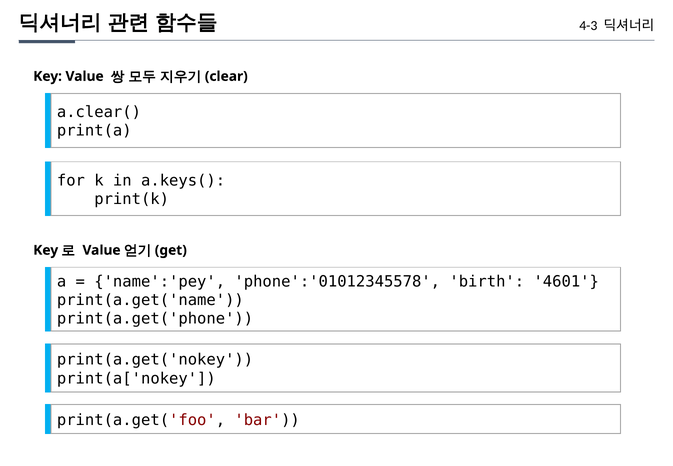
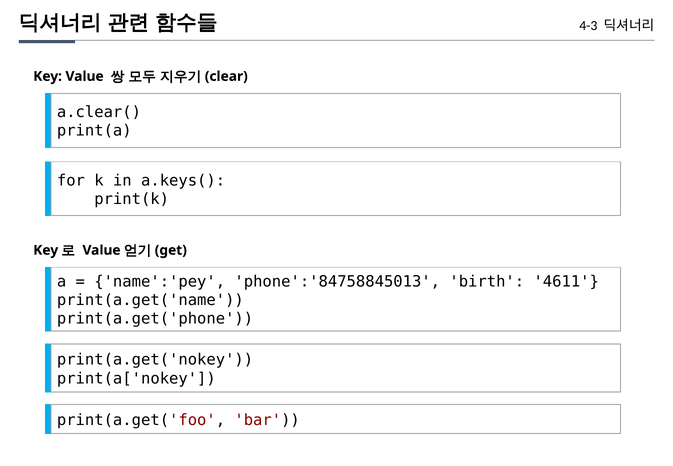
phone':'01012345578: phone':'01012345578 -> phone':'84758845013
4601: 4601 -> 4611
